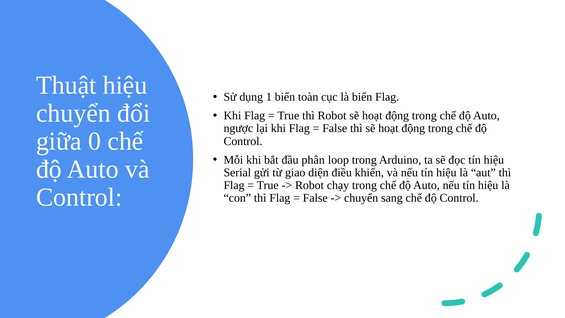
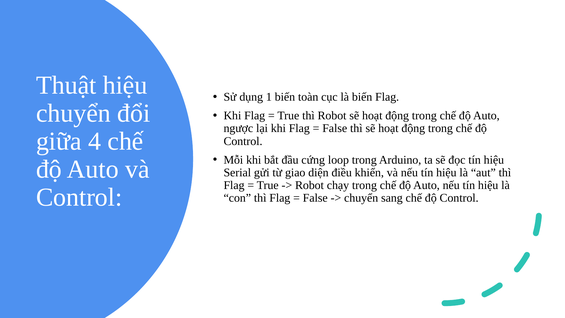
0: 0 -> 4
phân: phân -> cứng
